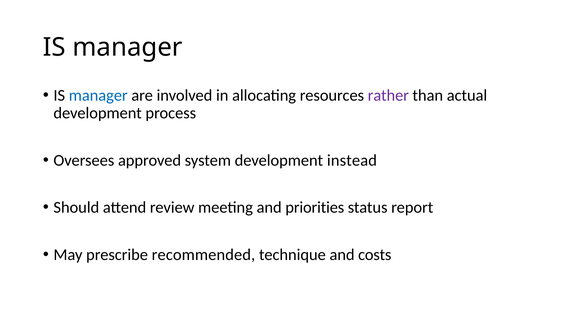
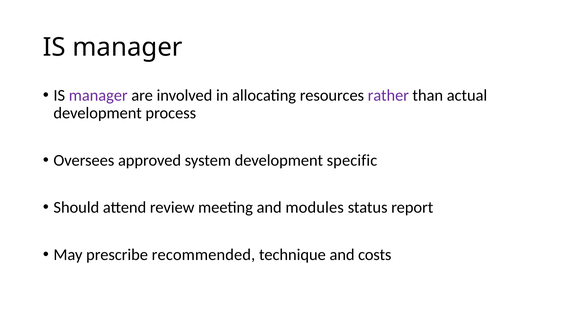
manager at (98, 95) colour: blue -> purple
instead: instead -> specific
priorities: priorities -> modules
